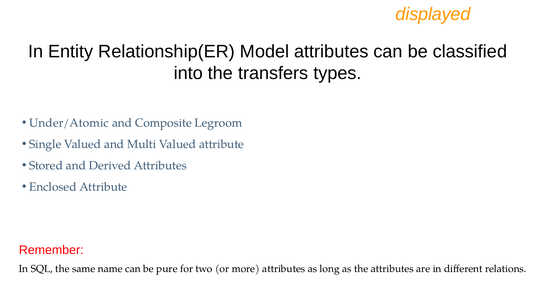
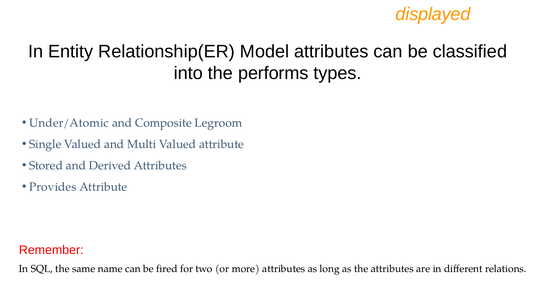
transfers: transfers -> performs
Enclosed: Enclosed -> Provides
pure: pure -> fired
